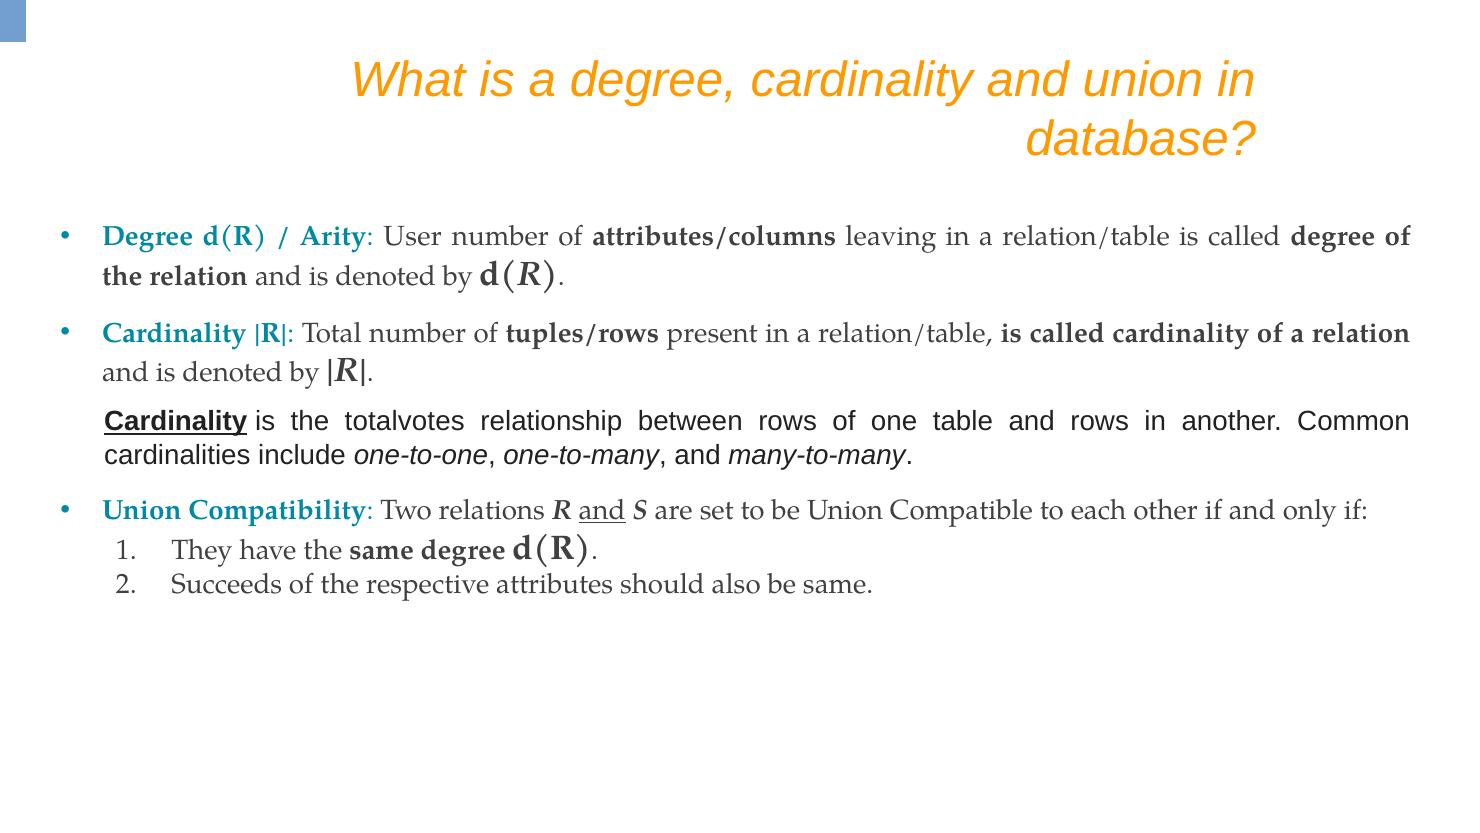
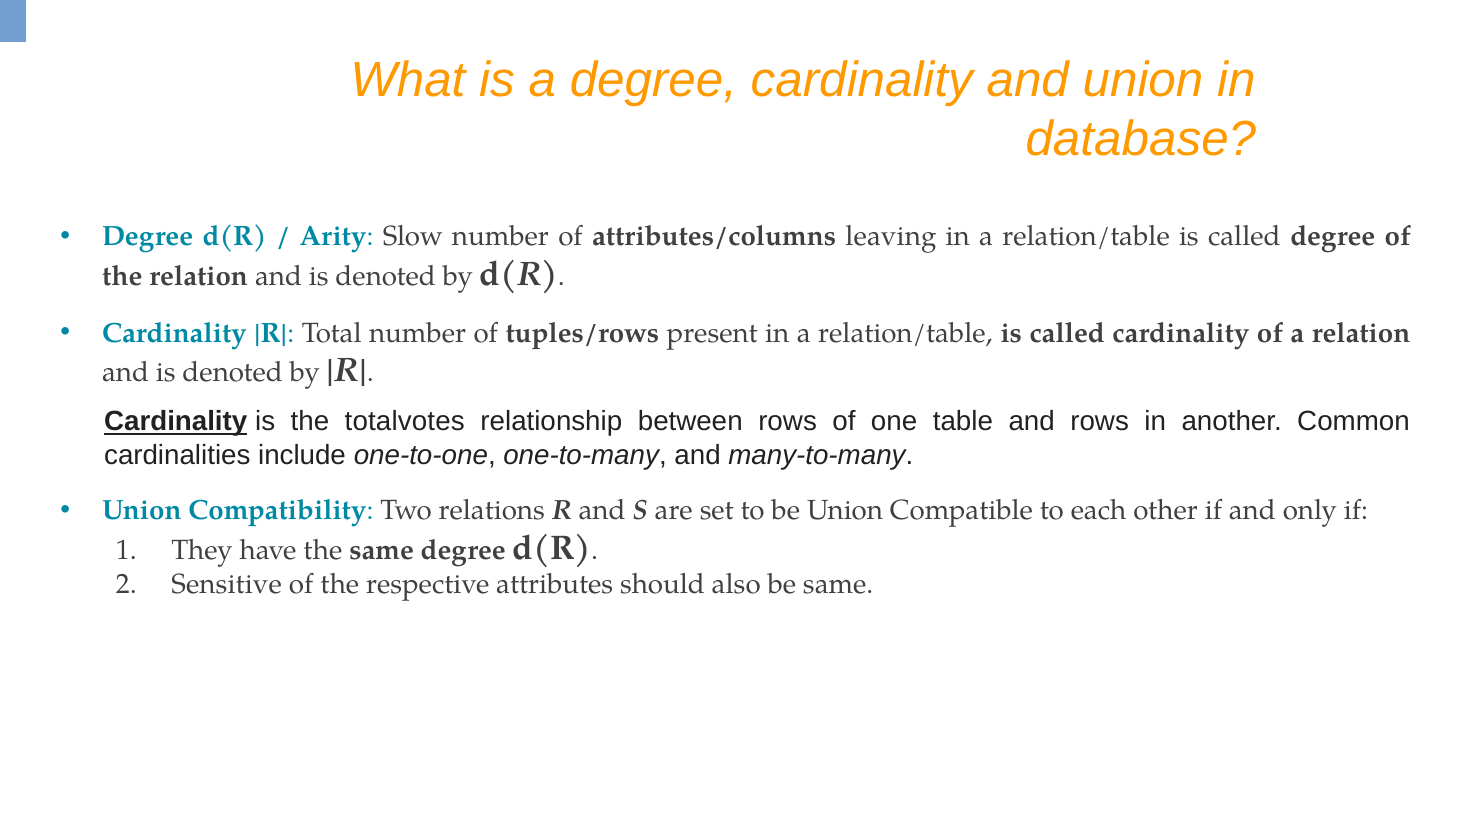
User: User -> Slow
and at (602, 510) underline: present -> none
Succeeds: Succeeds -> Sensitive
